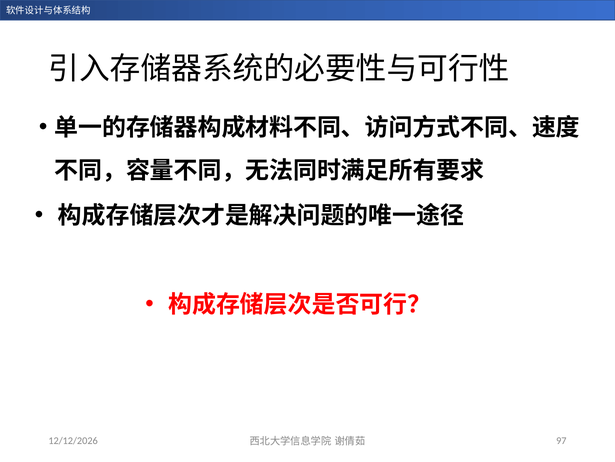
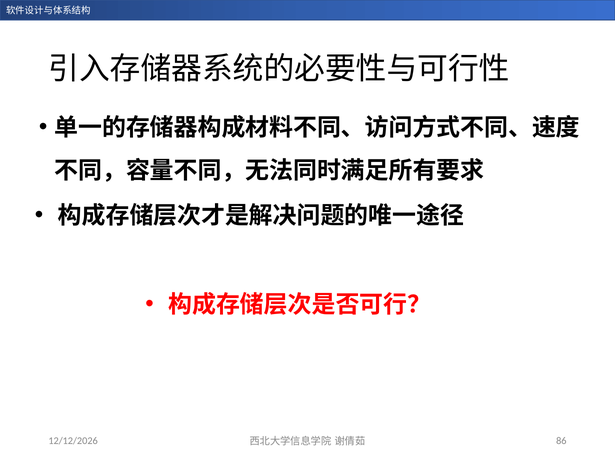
97: 97 -> 86
